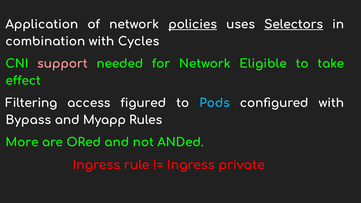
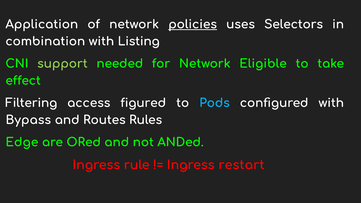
Selectors underline: present -> none
Cycles: Cycles -> Listing
support colour: pink -> light green
Myapp: Myapp -> Routes
More: More -> Edge
private: private -> restart
